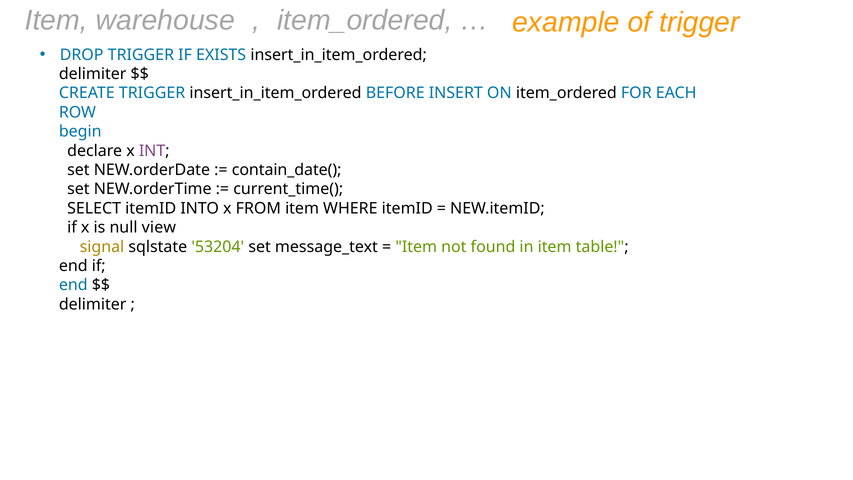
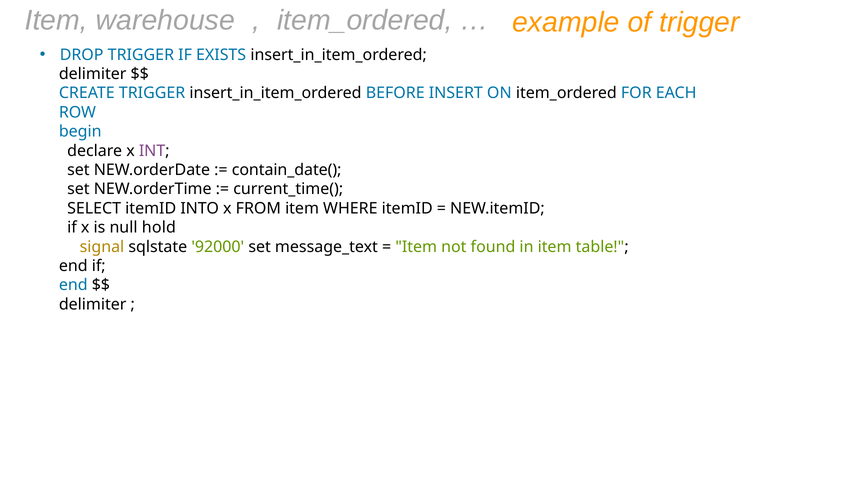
view: view -> hold
53204: 53204 -> 92000
